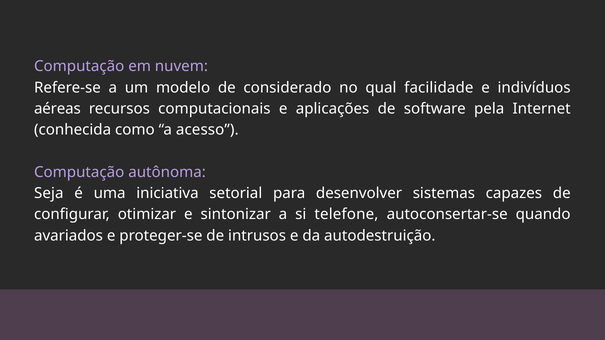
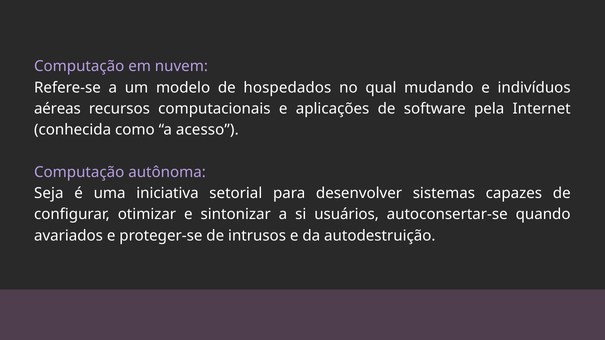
considerado: considerado -> hospedados
facilidade: facilidade -> mudando
telefone: telefone -> usuários
